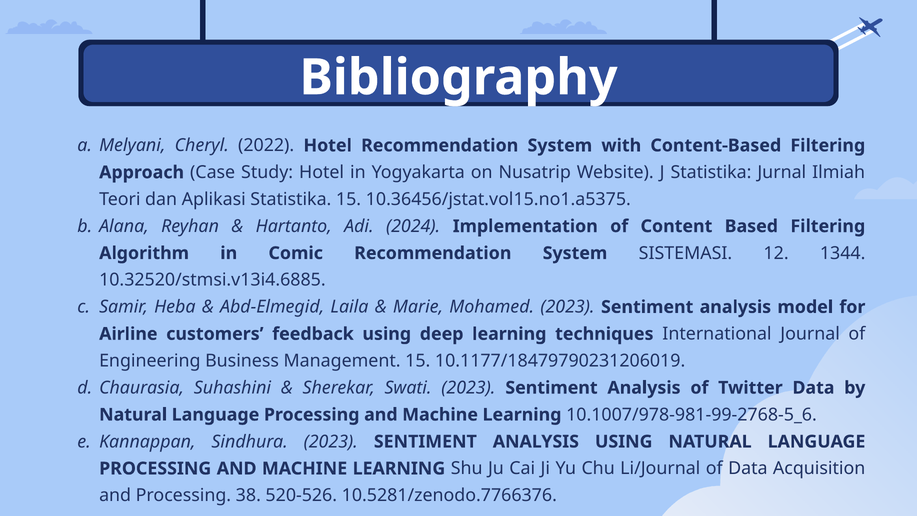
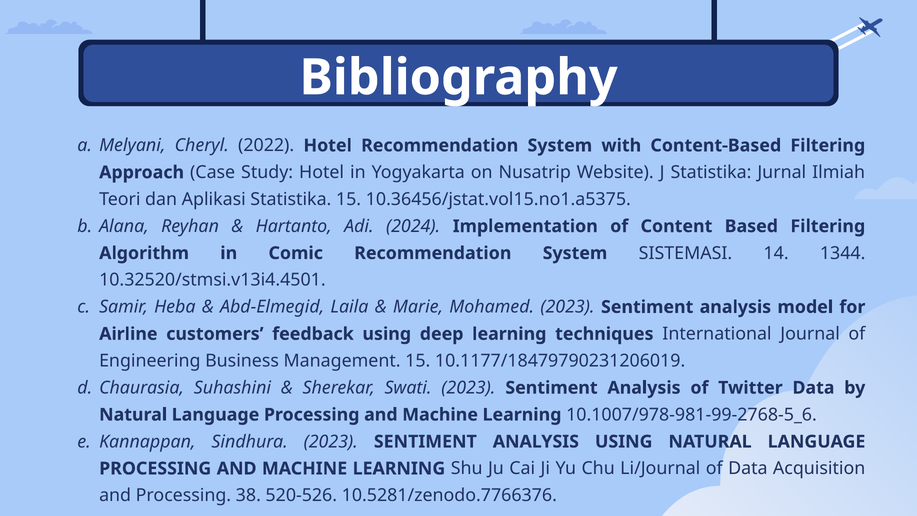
12: 12 -> 14
10.32520/stmsi.v13i4.6885: 10.32520/stmsi.v13i4.6885 -> 10.32520/stmsi.v13i4.4501
